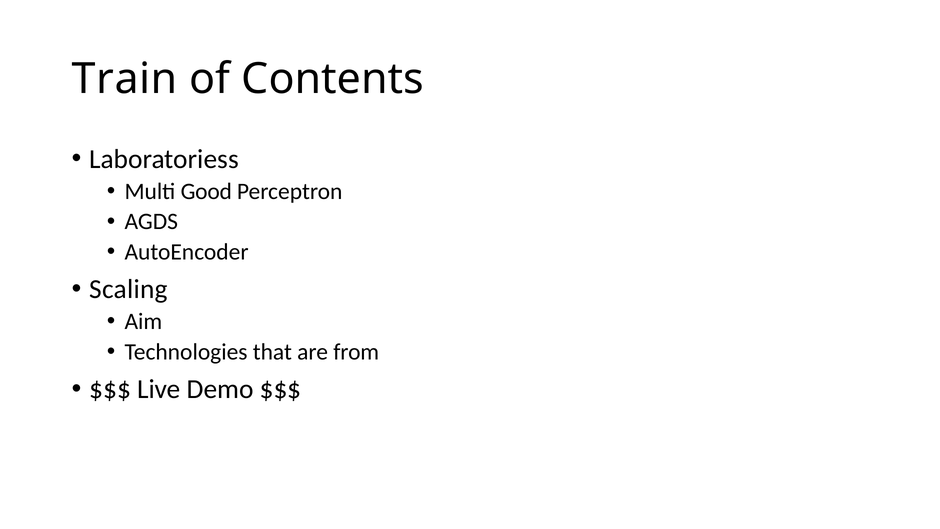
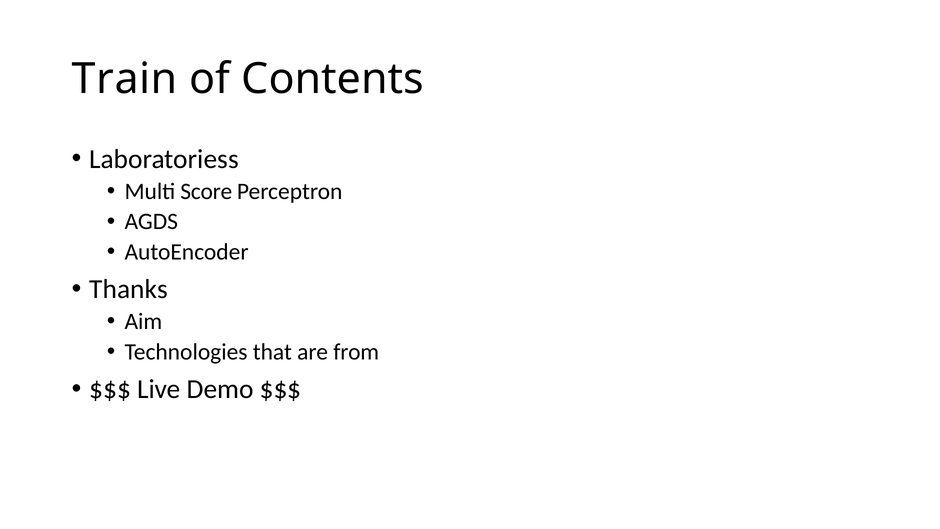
Good: Good -> Score
Scaling: Scaling -> Thanks
